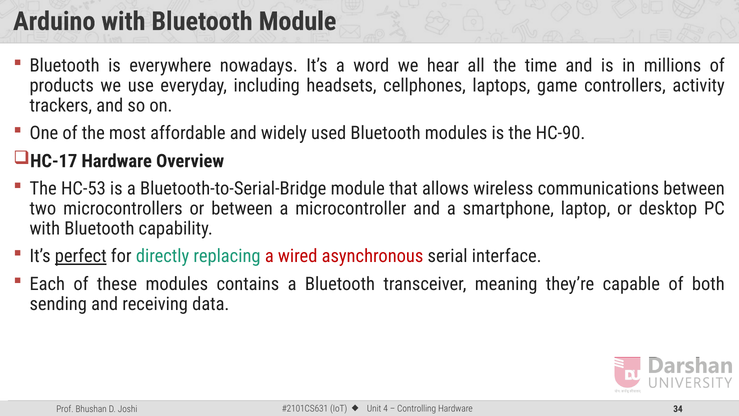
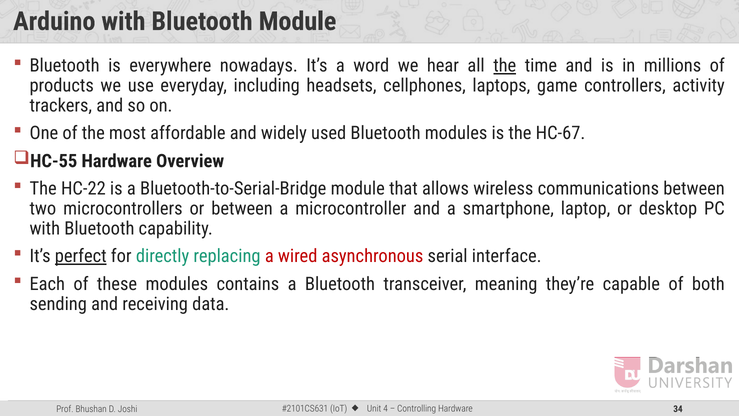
the at (505, 66) underline: none -> present
HC-90: HC-90 -> HC-67
HC-17: HC-17 -> HC-55
HC-53: HC-53 -> HC-22
